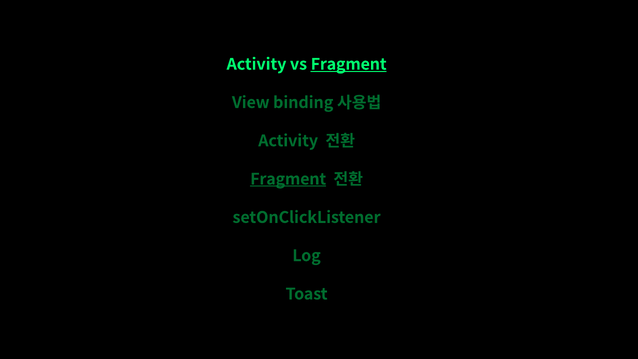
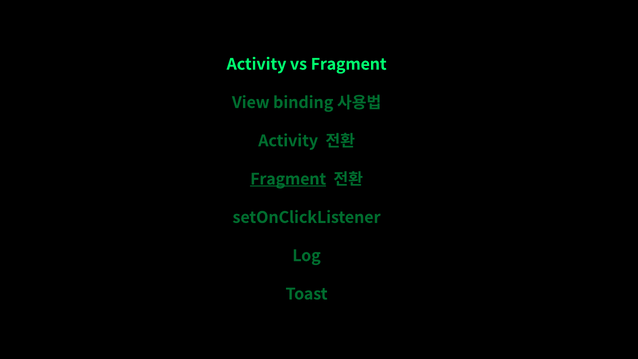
Fragment at (349, 64) underline: present -> none
